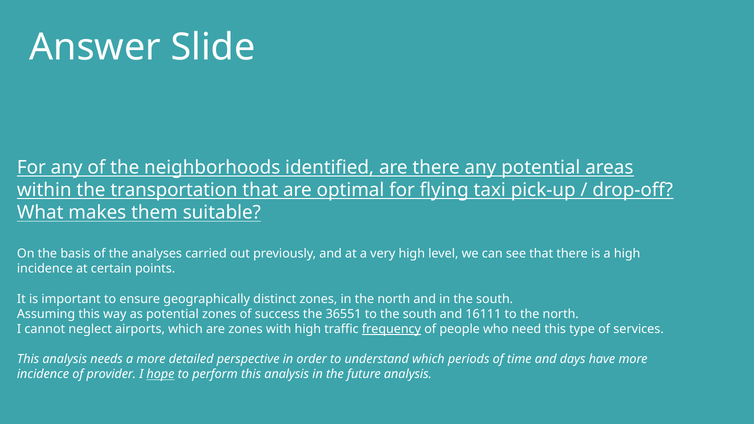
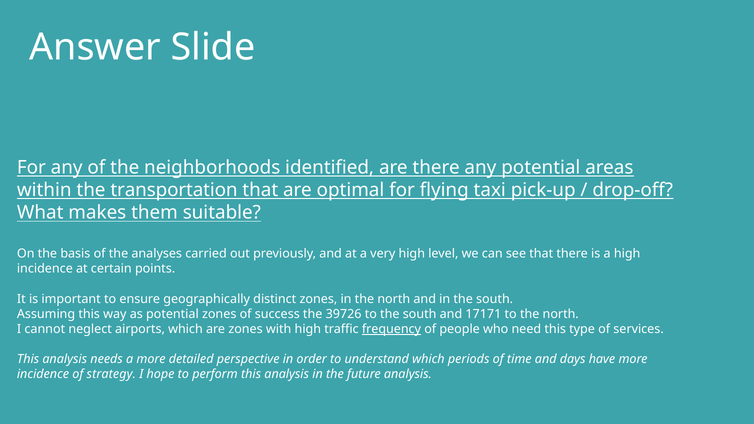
36551: 36551 -> 39726
16111: 16111 -> 17171
provider: provider -> strategy
hope underline: present -> none
